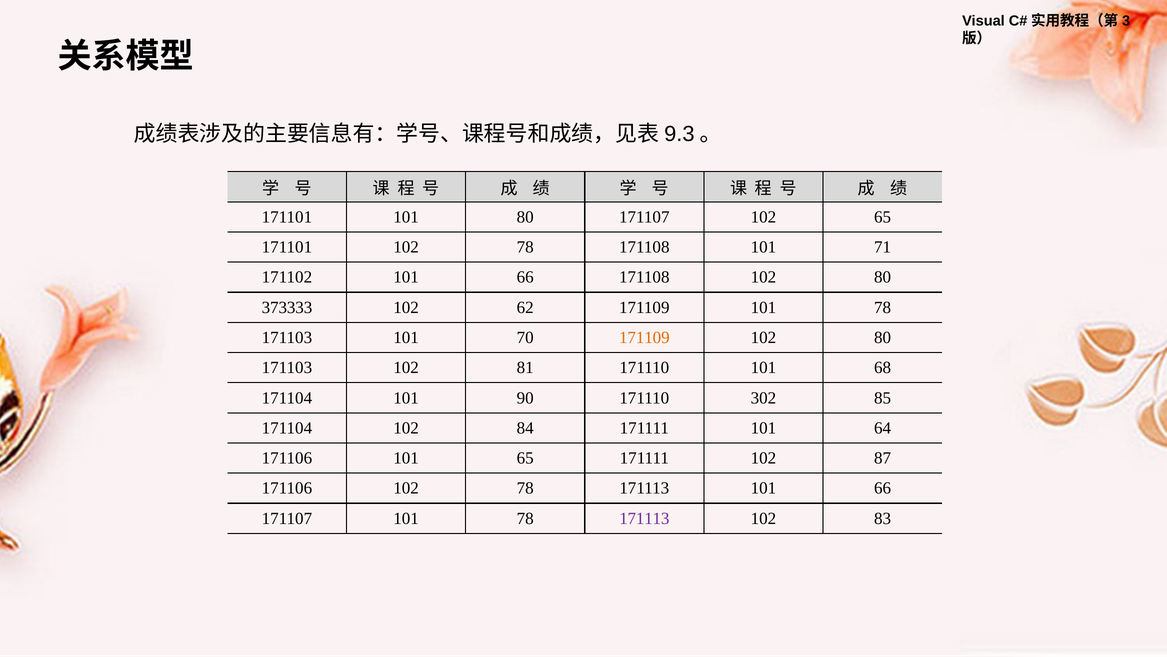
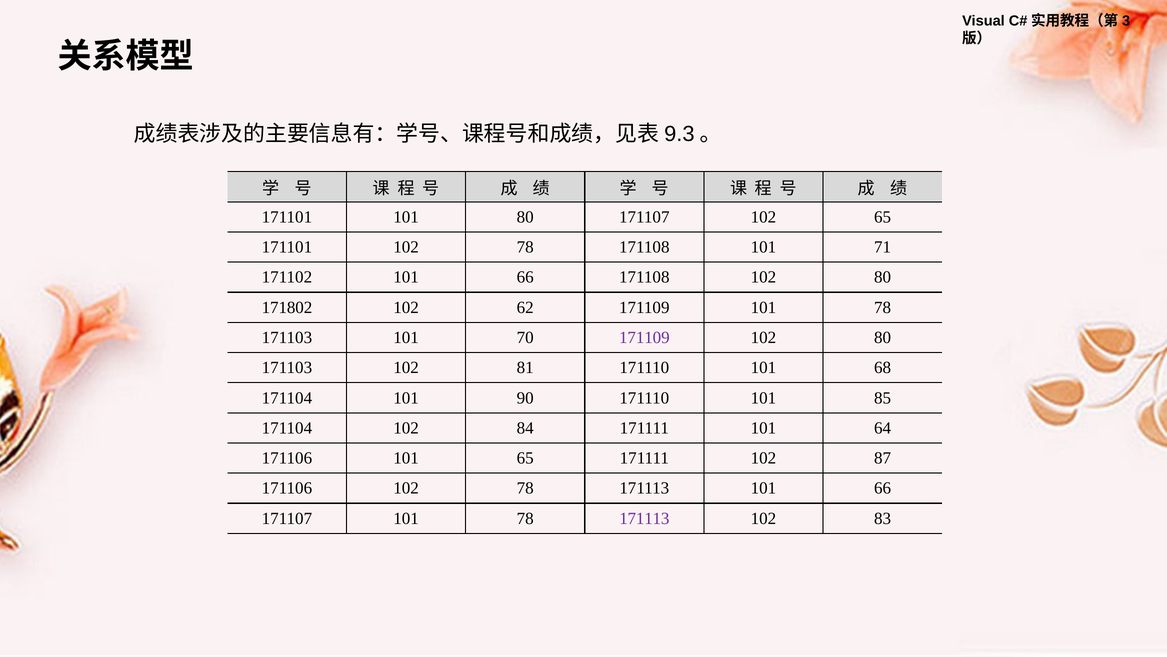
373333: 373333 -> 171802
171109 at (644, 337) colour: orange -> purple
90 171110 302: 302 -> 101
